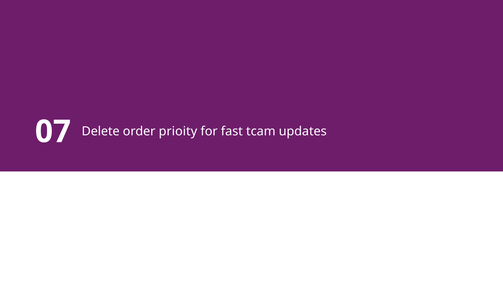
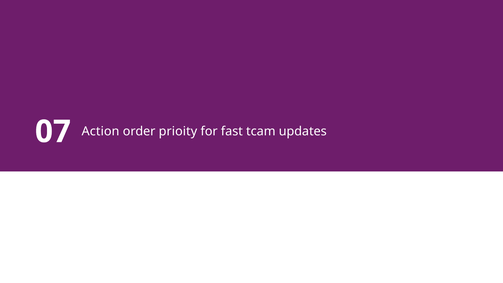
Delete: Delete -> Action
